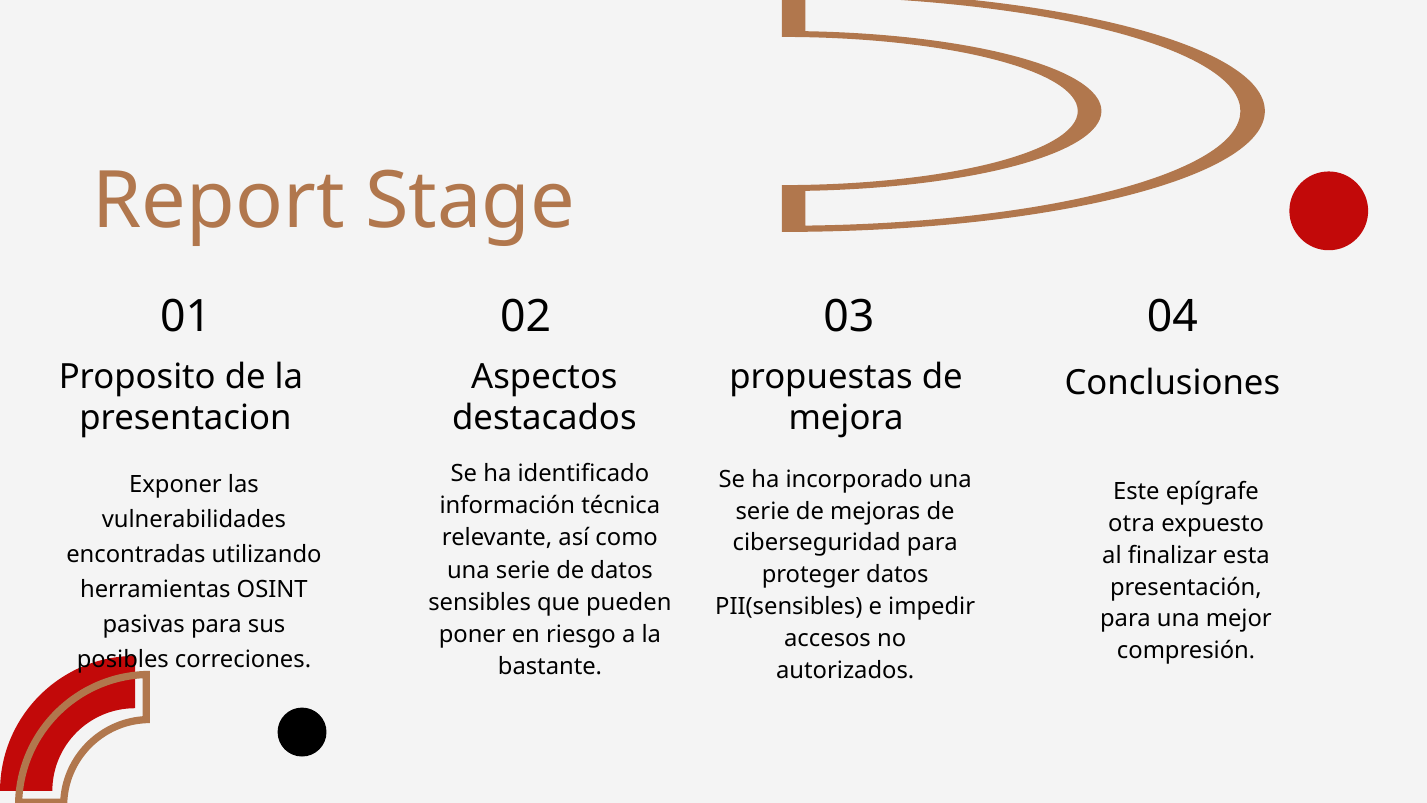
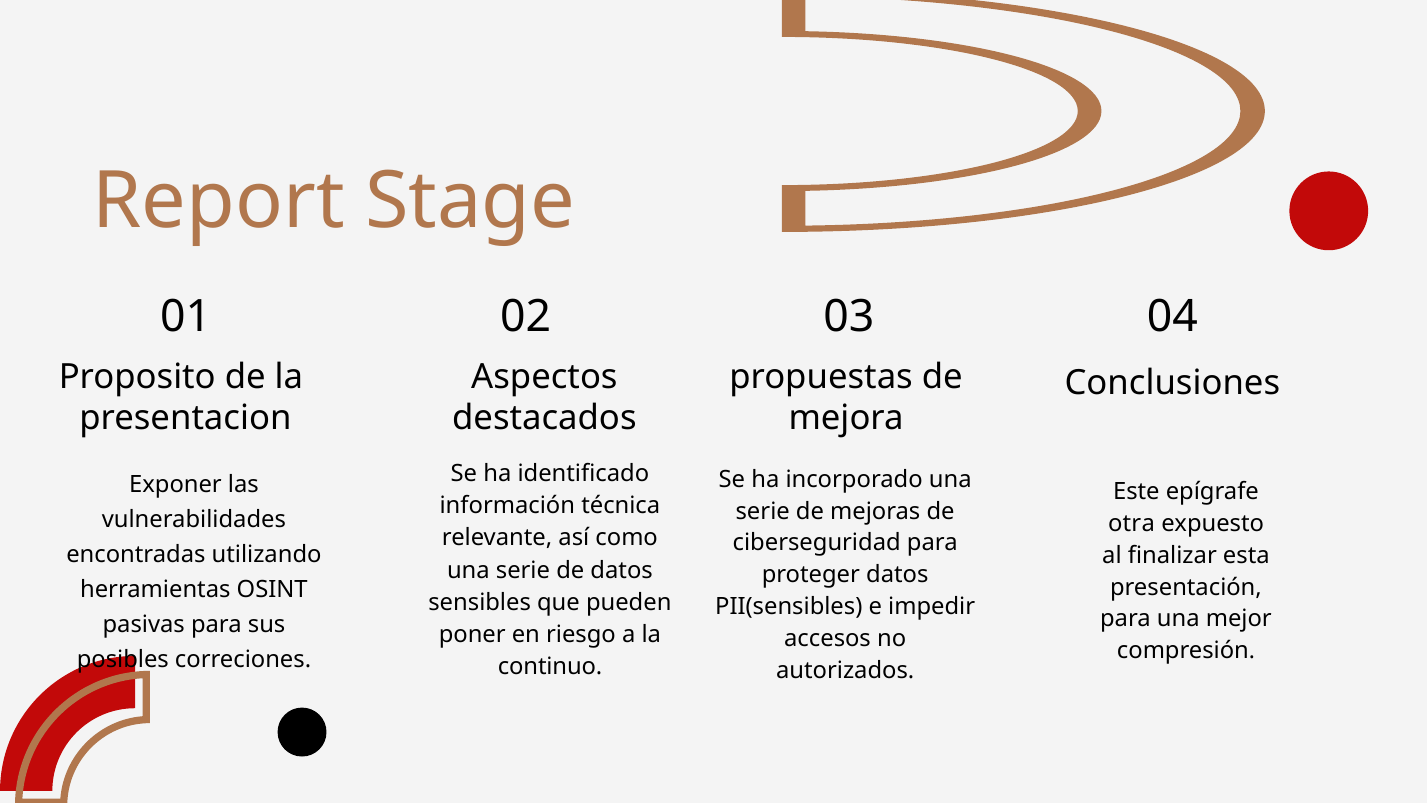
bastante: bastante -> continuo
